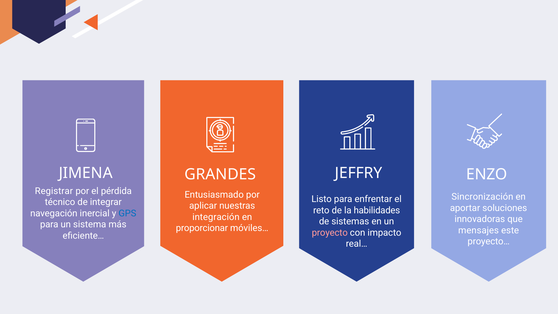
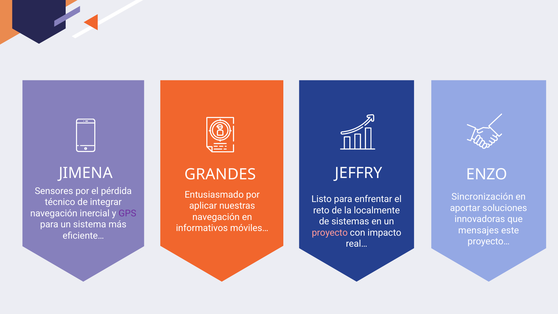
Registrar: Registrar -> Sensores
habilidades: habilidades -> localmente
GPS colour: blue -> purple
integración at (216, 217): integración -> navegación
proporcionar: proporcionar -> informativos
